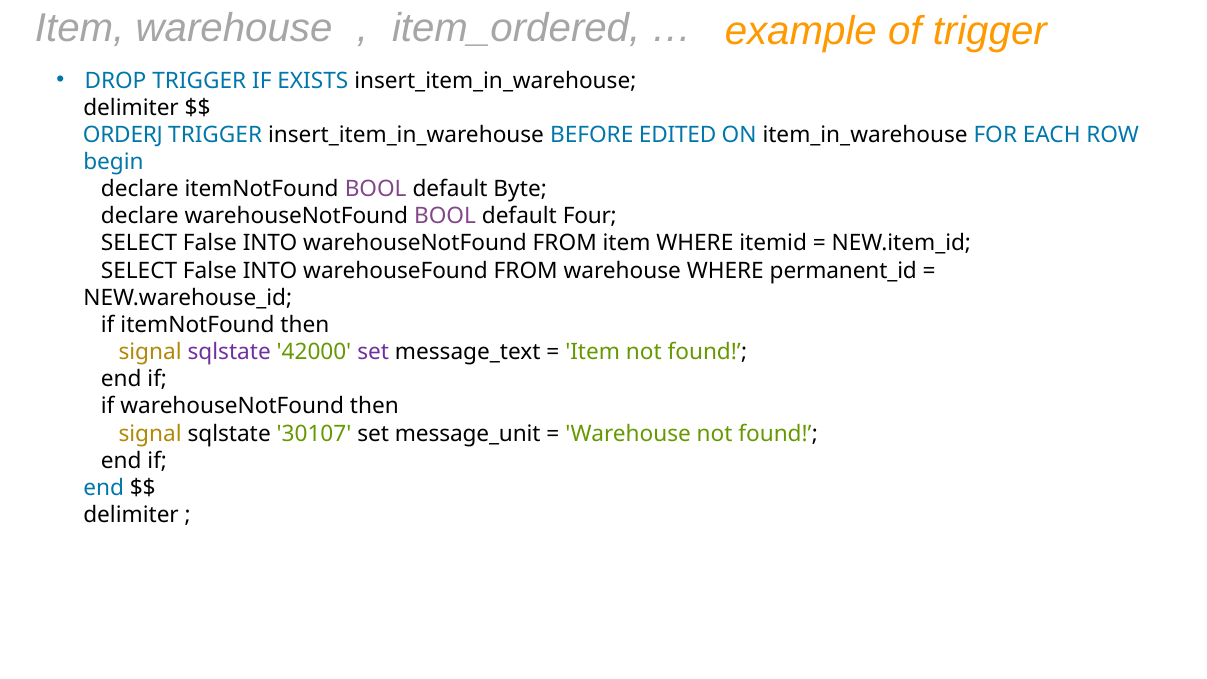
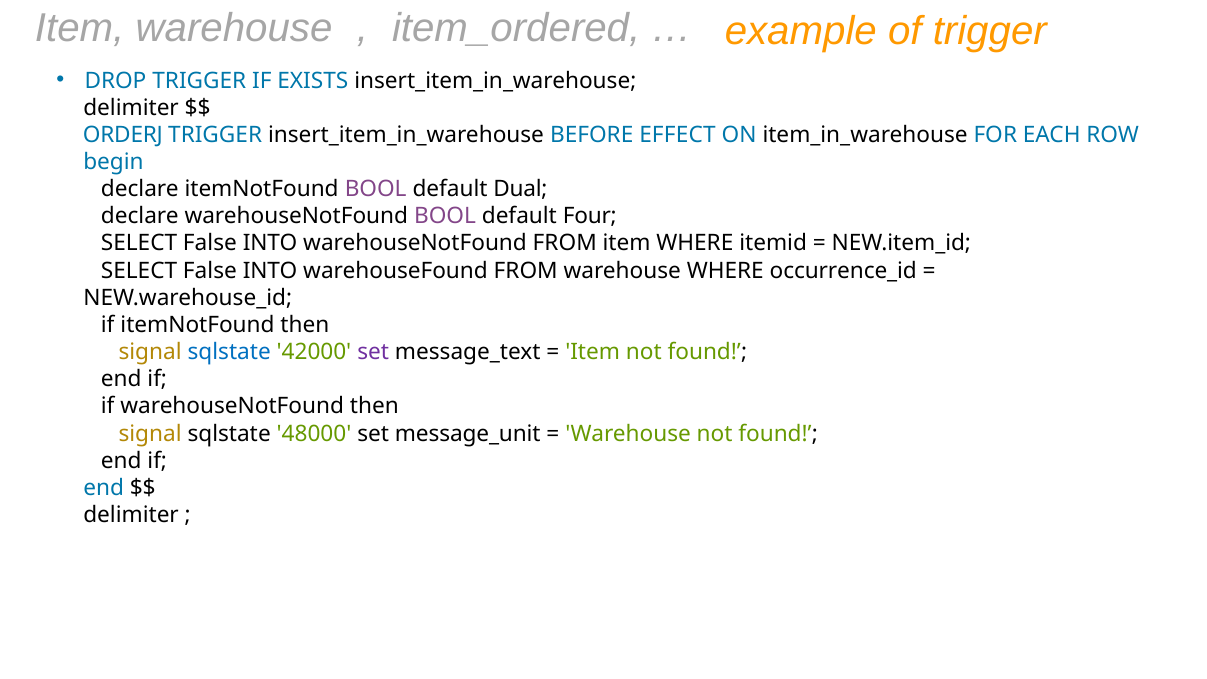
EDITED: EDITED -> EFFECT
Byte: Byte -> Dual
permanent_id: permanent_id -> occurrence_id
sqlstate at (229, 352) colour: purple -> blue
30107: 30107 -> 48000
